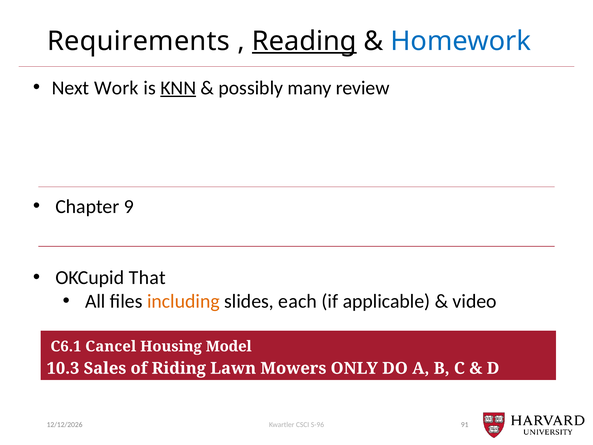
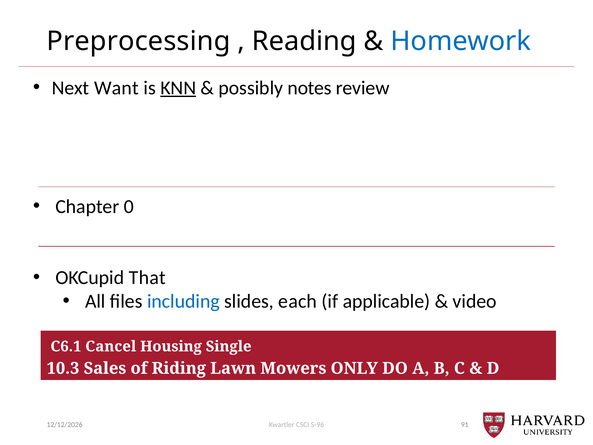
Requirements: Requirements -> Preprocessing
Reading underline: present -> none
Work: Work -> Want
many: many -> notes
9: 9 -> 0
including colour: orange -> blue
Model: Model -> Single
